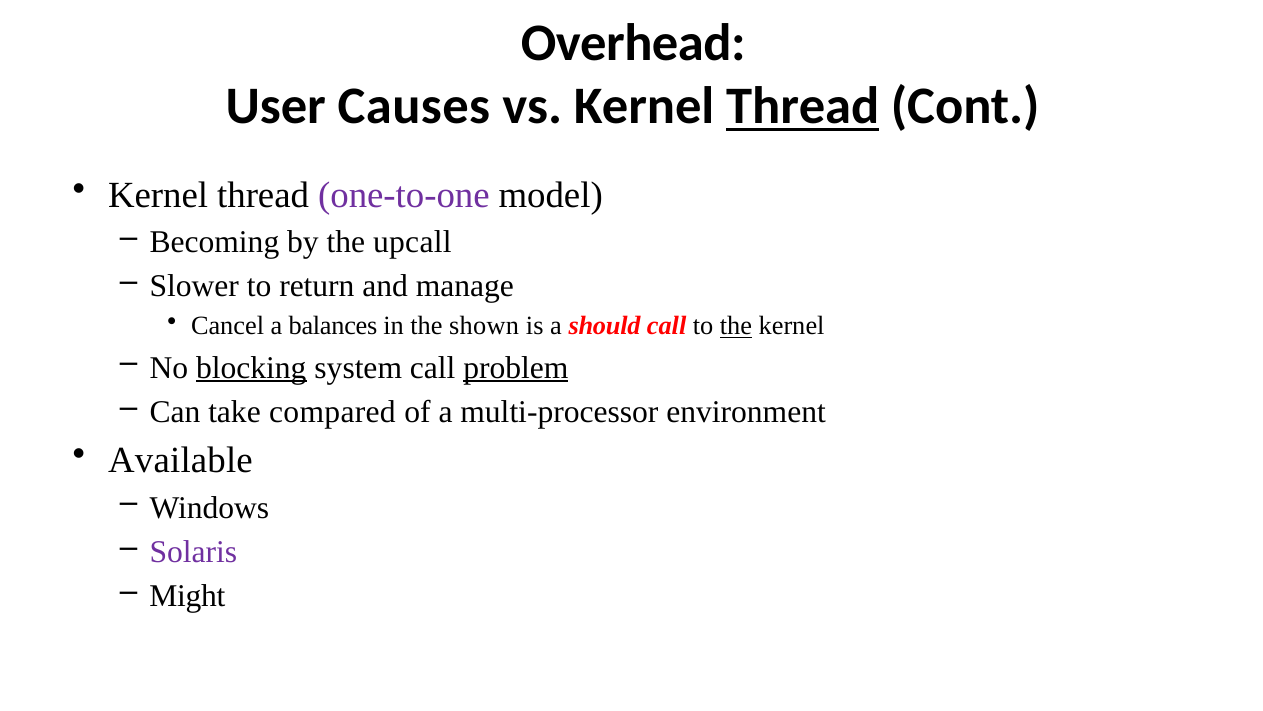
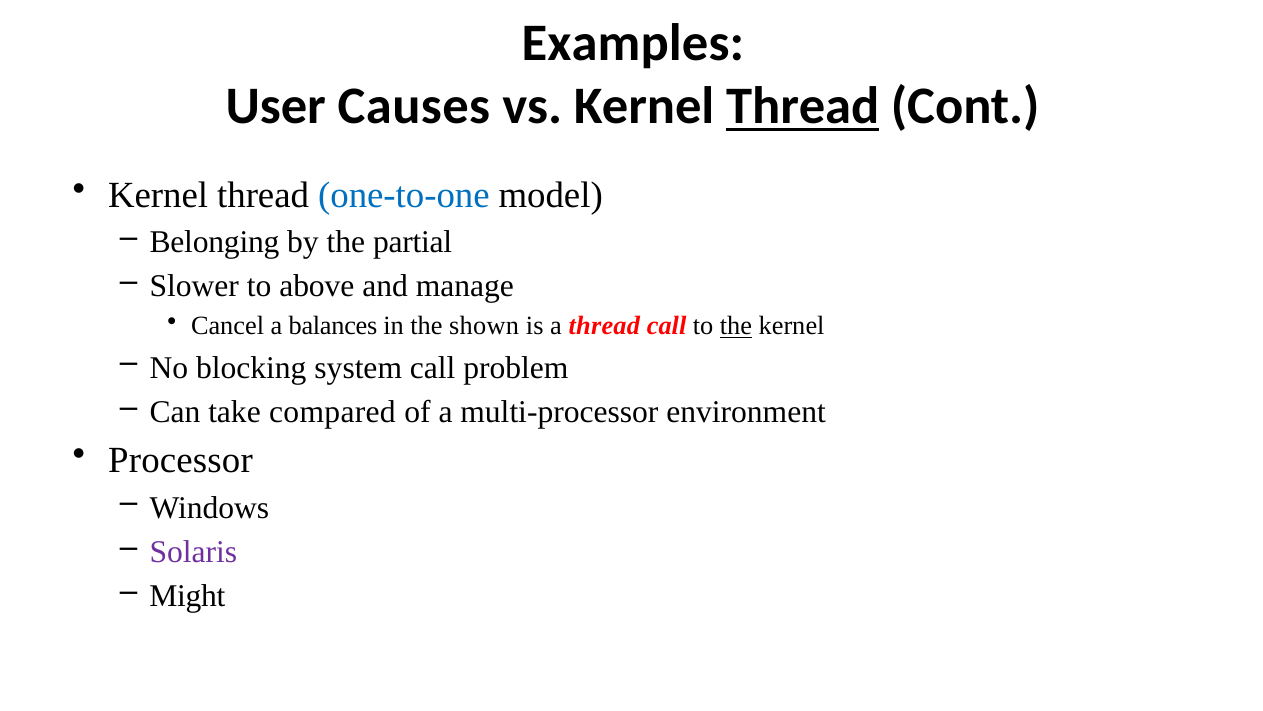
Overhead: Overhead -> Examples
one-to-one colour: purple -> blue
Becoming: Becoming -> Belonging
upcall: upcall -> partial
return: return -> above
a should: should -> thread
blocking underline: present -> none
problem underline: present -> none
Available: Available -> Processor
